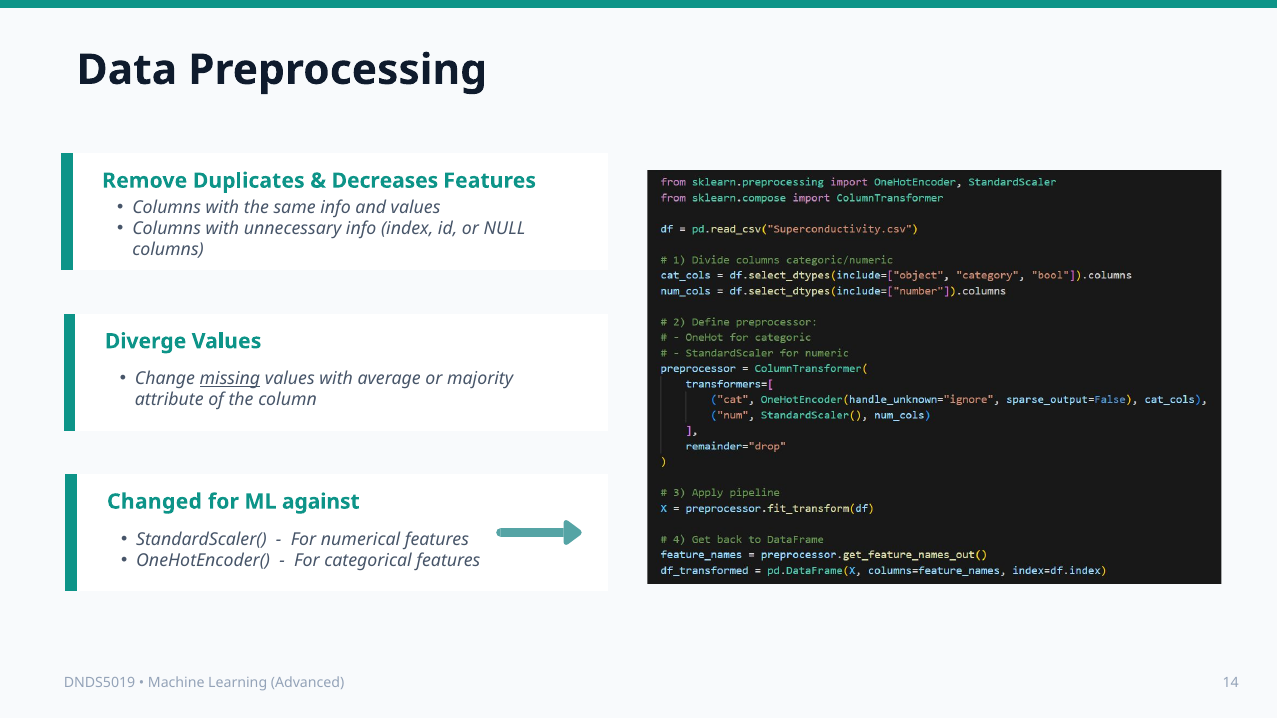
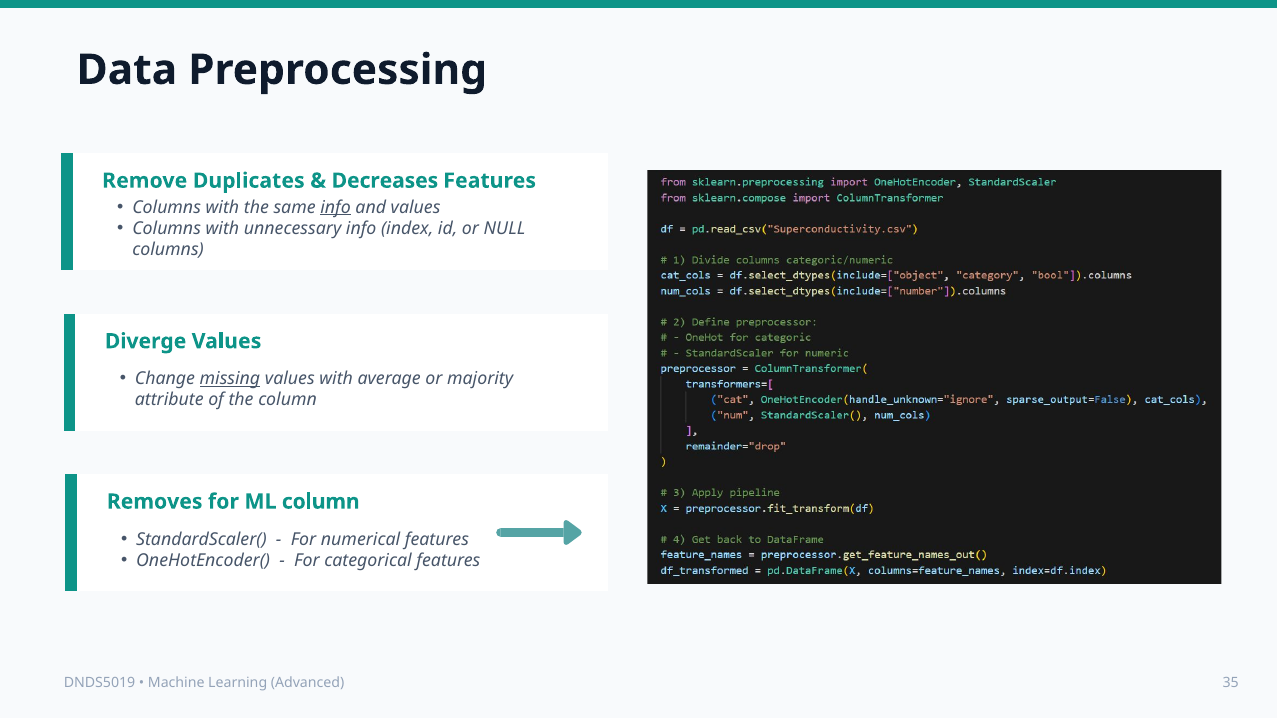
info at (336, 207) underline: none -> present
Changed: Changed -> Removes
ML against: against -> column
14: 14 -> 35
